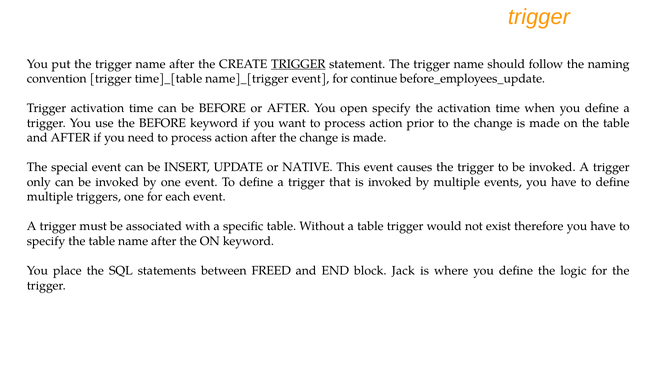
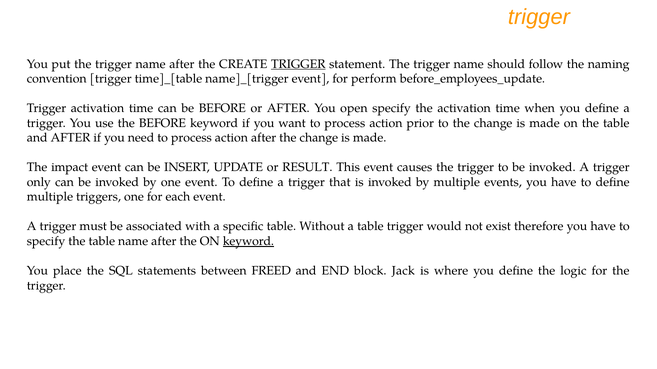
continue: continue -> perform
special: special -> impact
NATIVE: NATIVE -> RESULT
keyword at (248, 242) underline: none -> present
